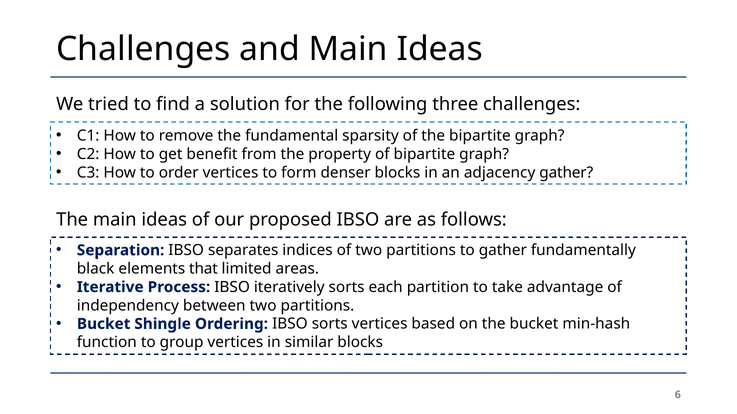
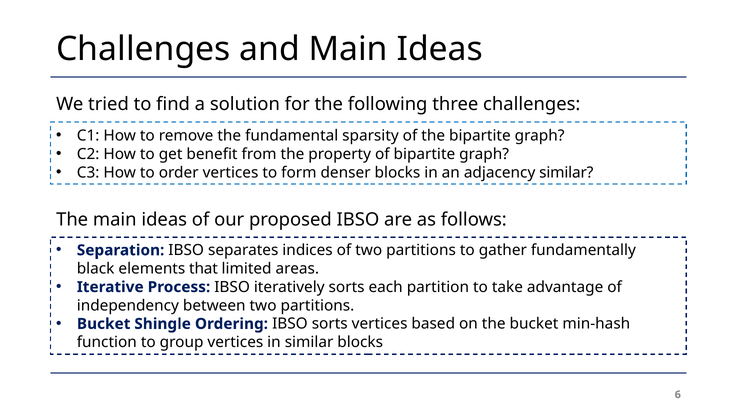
adjacency gather: gather -> similar
